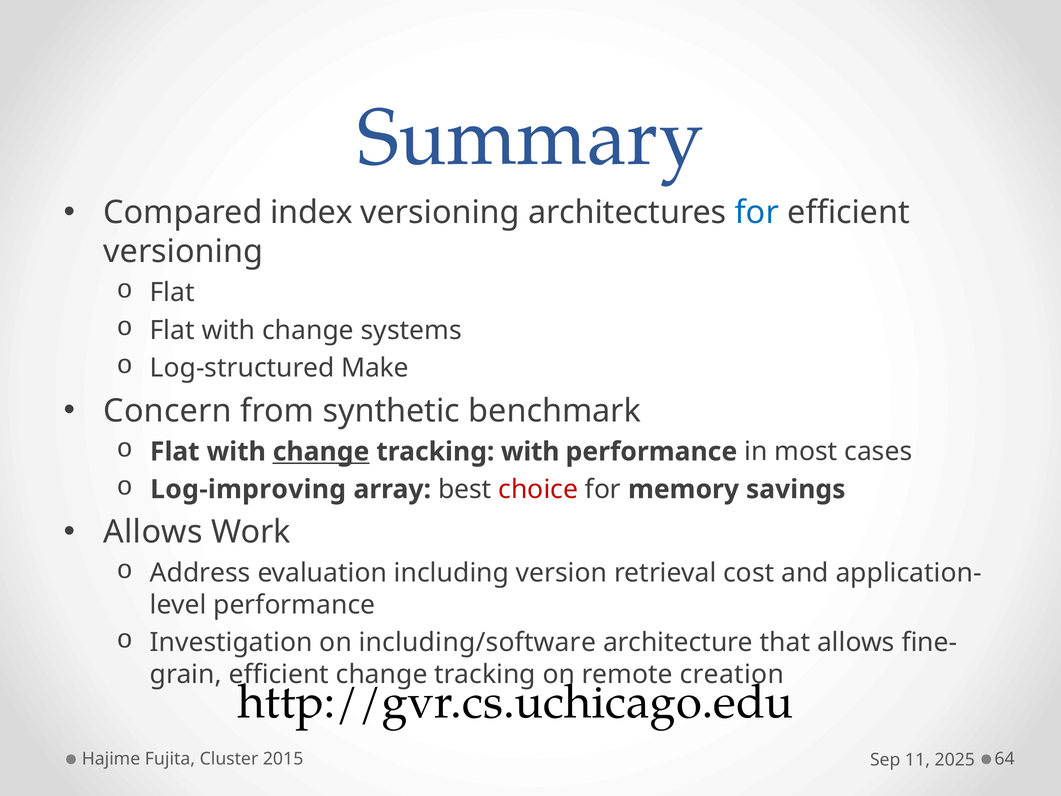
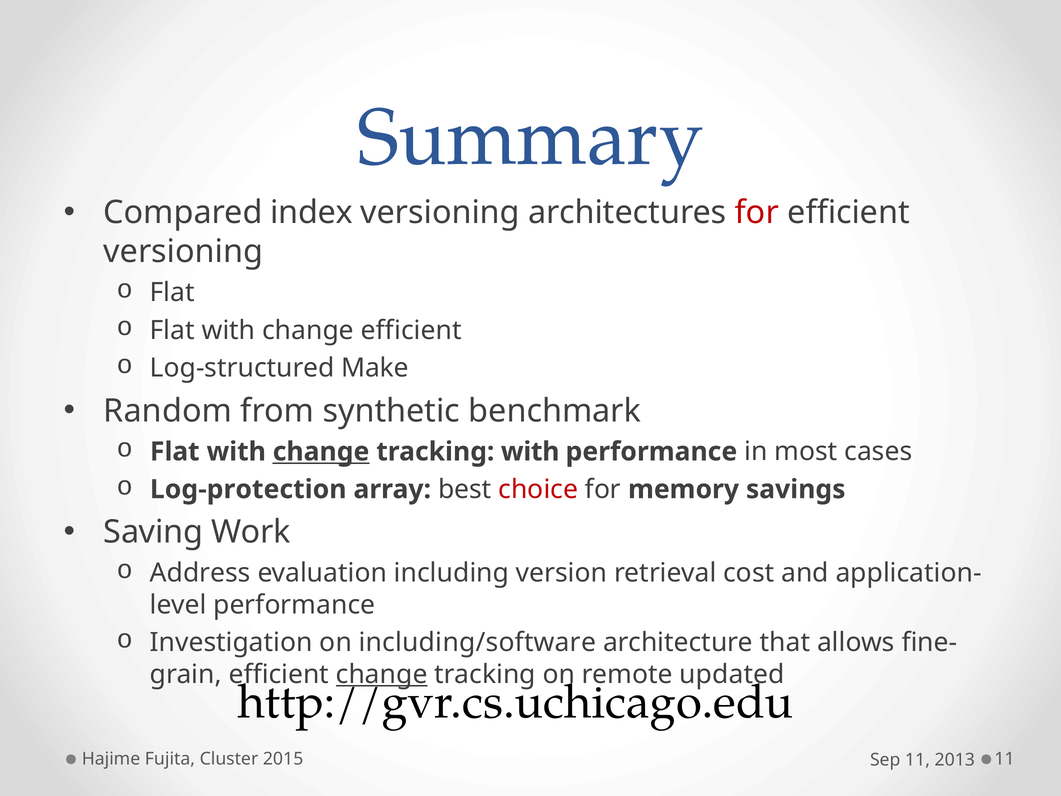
for at (757, 213) colour: blue -> red
change systems: systems -> efficient
Concern: Concern -> Random
Log-improving: Log-improving -> Log-protection
Allows at (153, 532): Allows -> Saving
change at (382, 674) underline: none -> present
creation: creation -> updated
2015 64: 64 -> 11
2025: 2025 -> 2013
